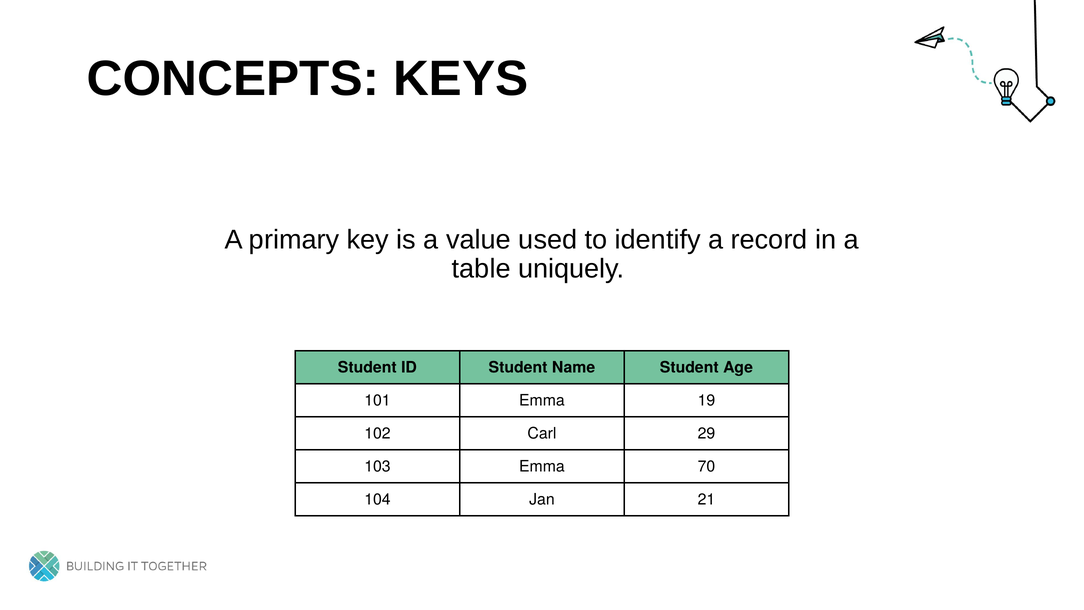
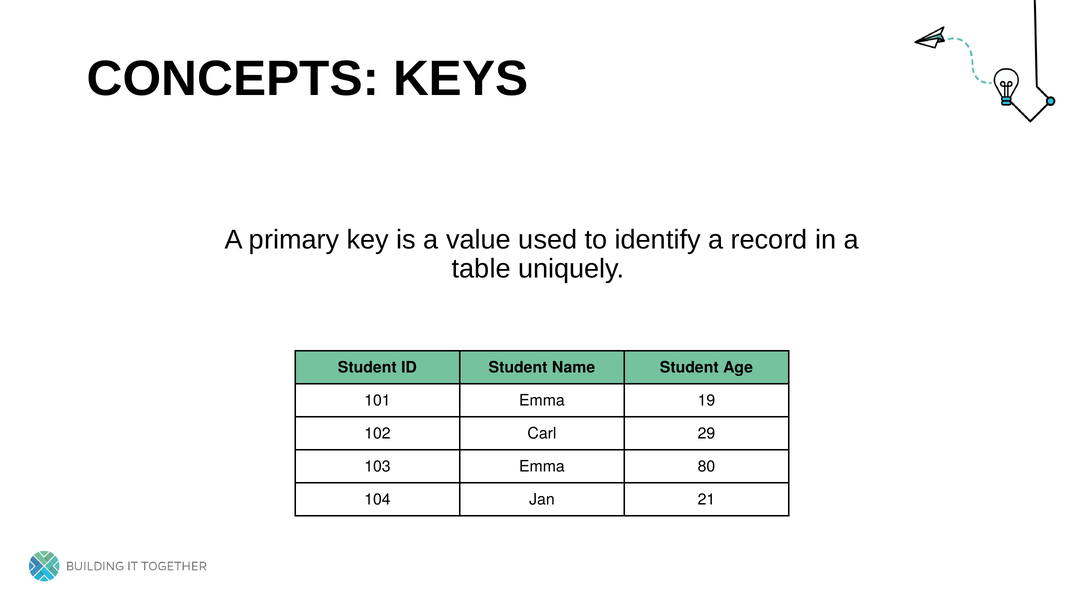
70: 70 -> 80
